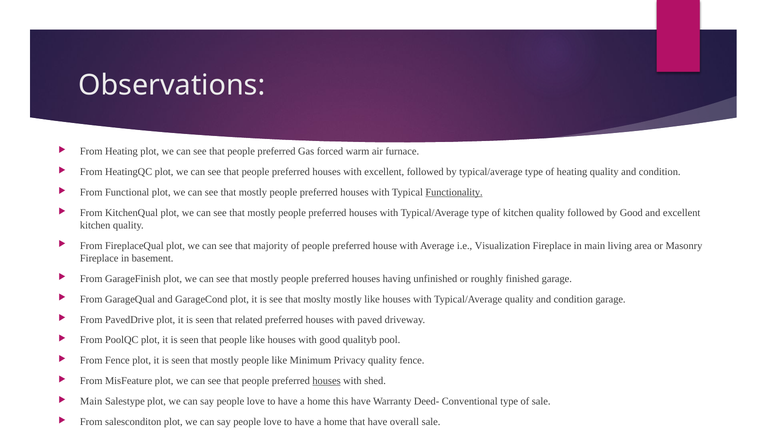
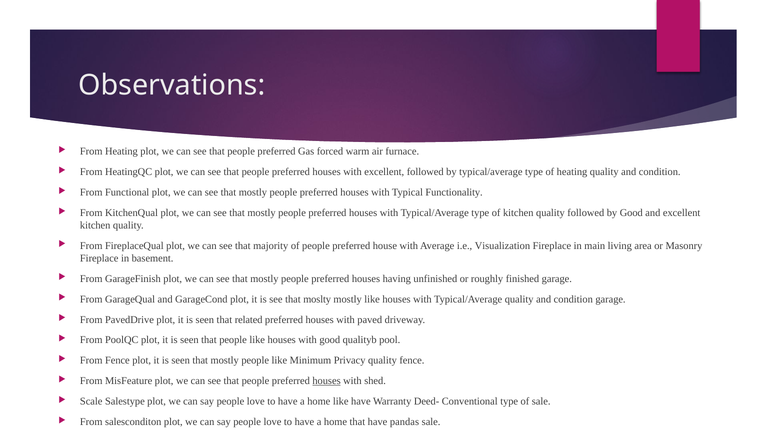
Functionality underline: present -> none
Main at (91, 402): Main -> Scale
home this: this -> like
overall: overall -> pandas
